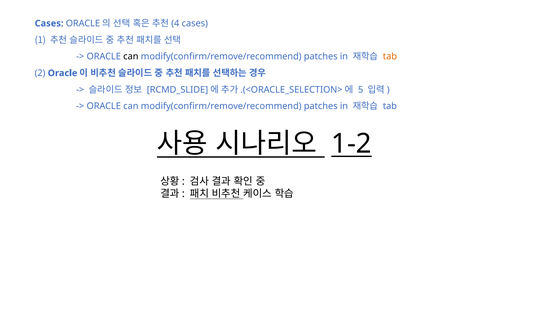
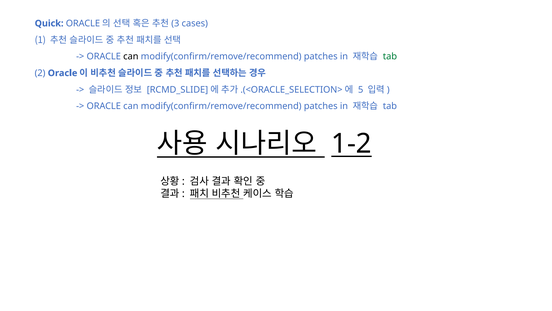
Cases at (49, 23): Cases -> Quick
4: 4 -> 3
tab at (390, 56) colour: orange -> green
